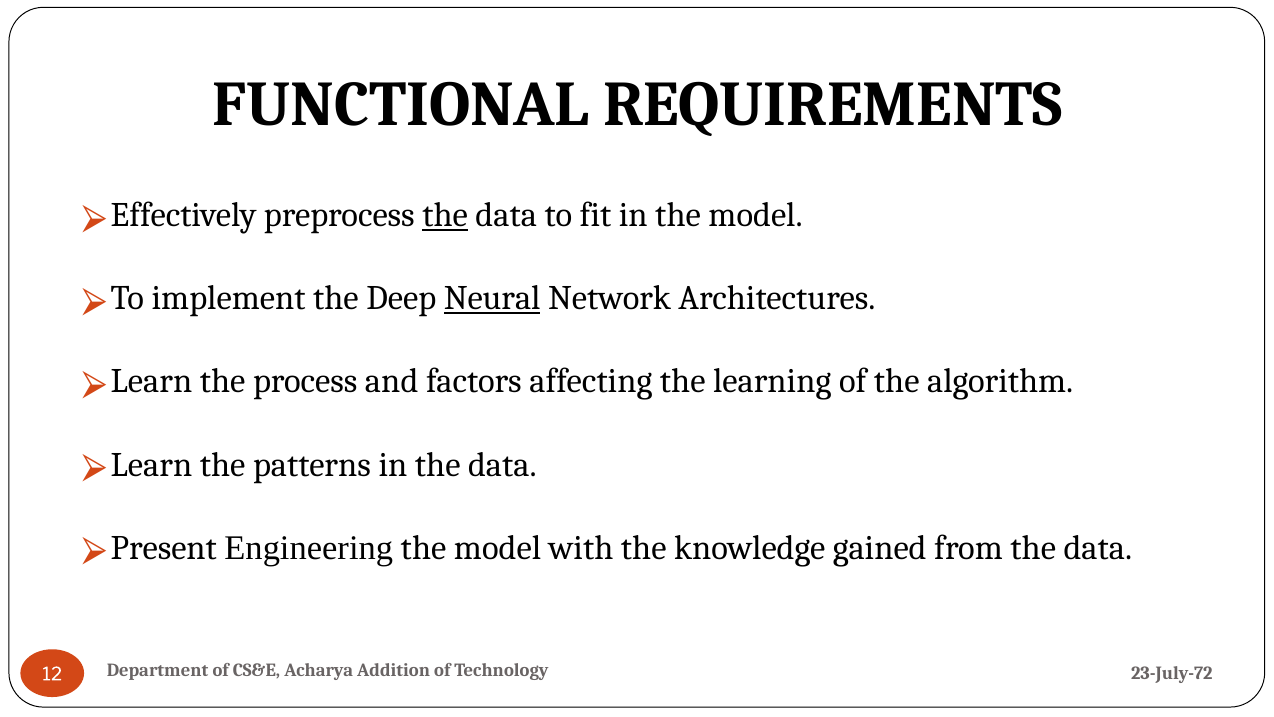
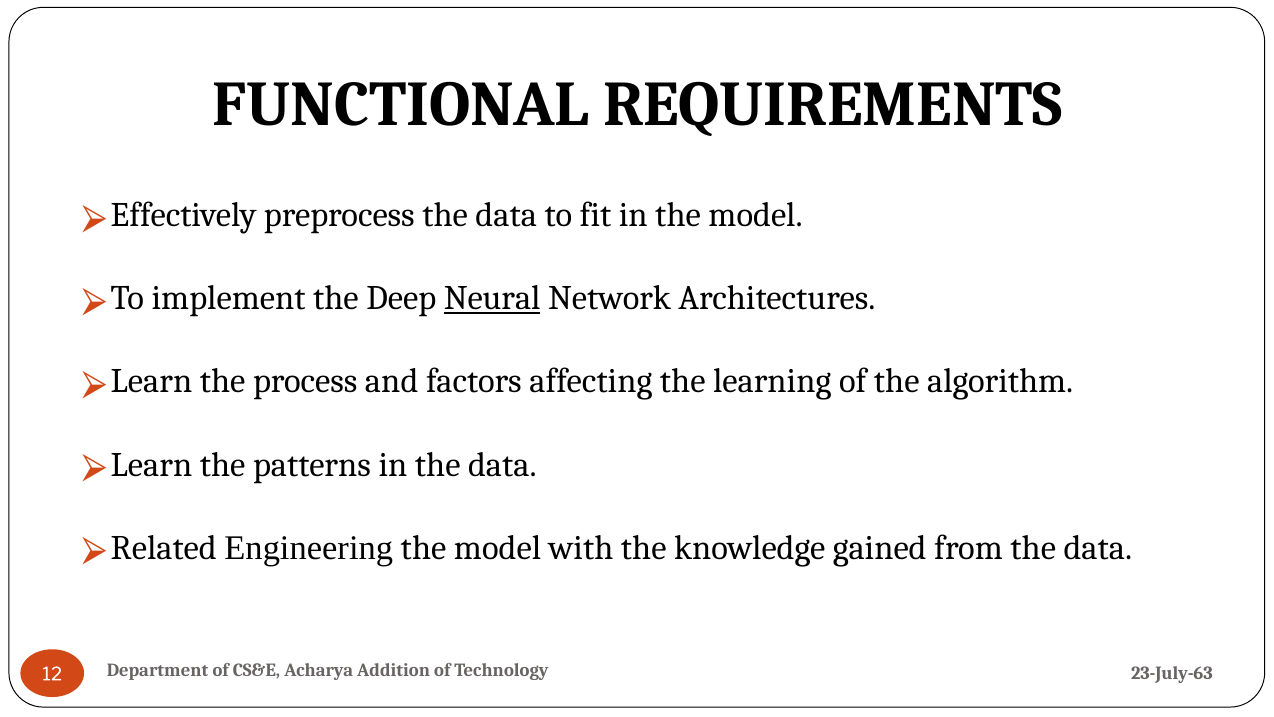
the at (445, 215) underline: present -> none
Present: Present -> Related
23-July-72: 23-July-72 -> 23-July-63
